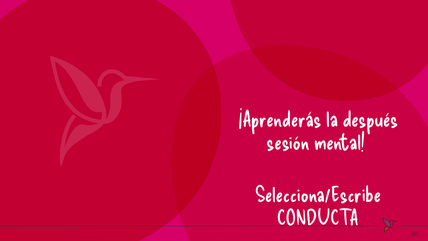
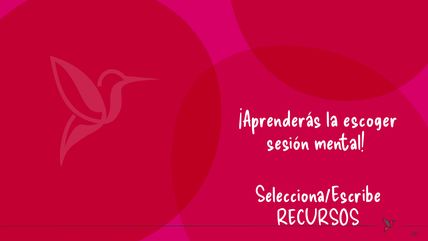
después: después -> escoger
CONDUCTA: CONDUCTA -> RECURSOS
